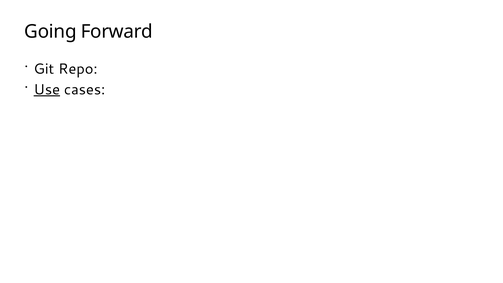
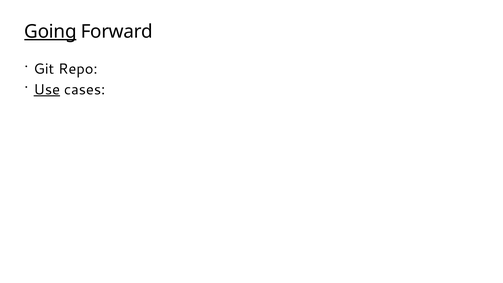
Going underline: none -> present
